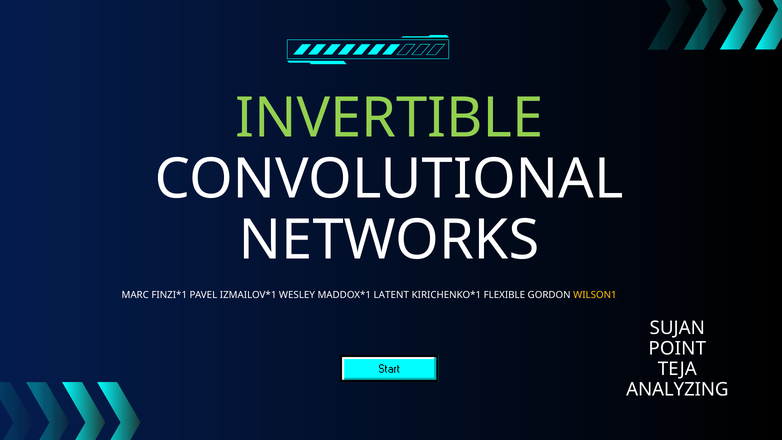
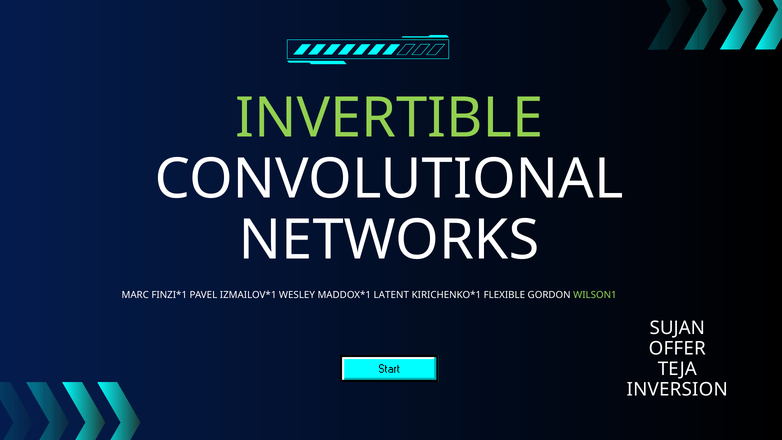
WILSON1 colour: yellow -> light green
POINT: POINT -> OFFER
ANALYZING: ANALYZING -> INVERSION
